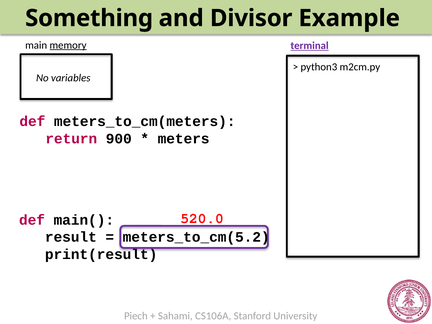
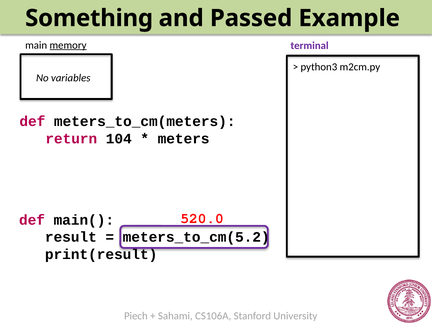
Divisor: Divisor -> Passed
terminal underline: present -> none
900: 900 -> 104
